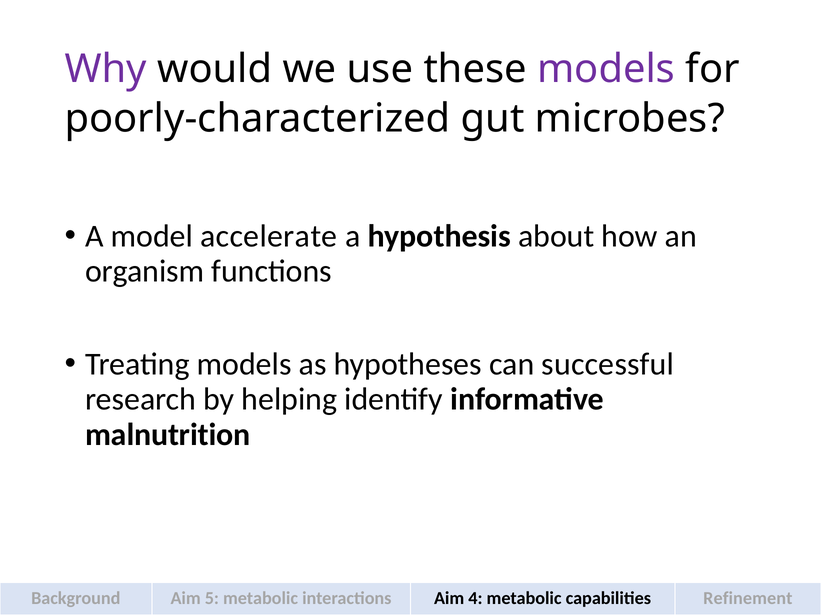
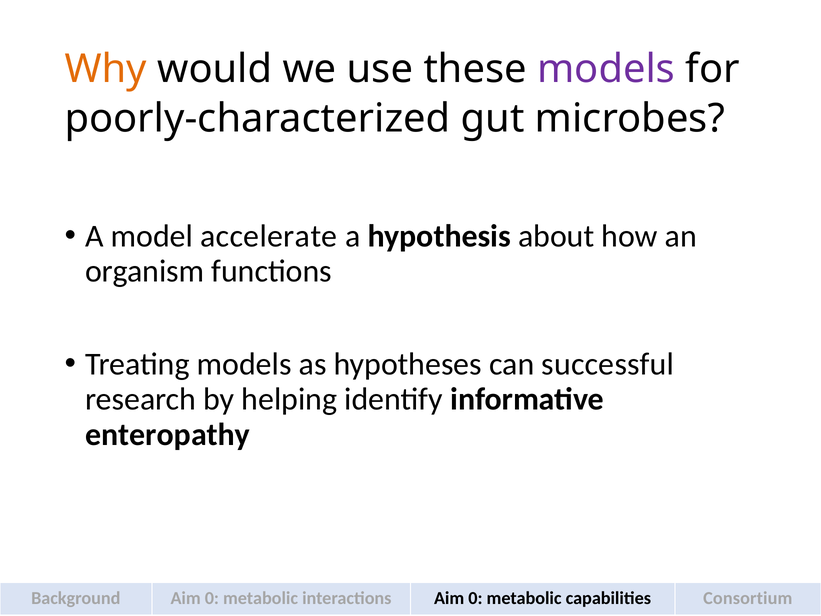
Why colour: purple -> orange
malnutrition: malnutrition -> enteropathy
Background Aim 5: 5 -> 0
interactions Aim 4: 4 -> 0
Refinement: Refinement -> Consortium
